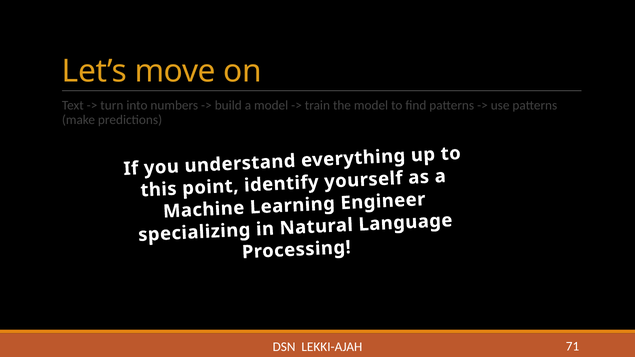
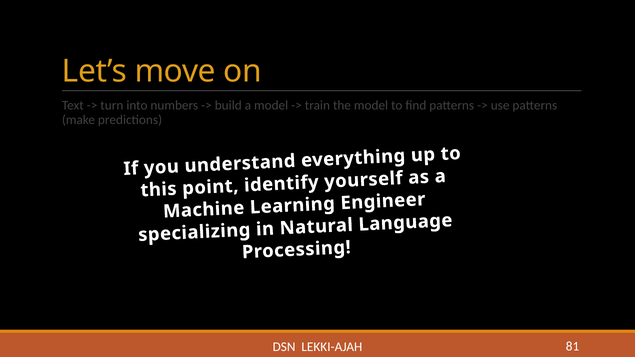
71: 71 -> 81
